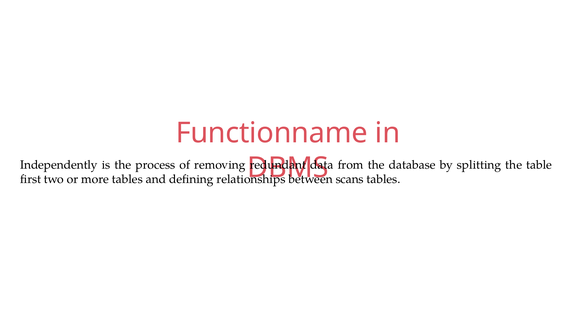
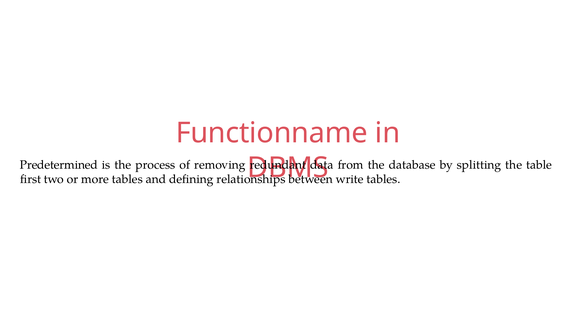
Independently: Independently -> Predetermined
scans: scans -> write
